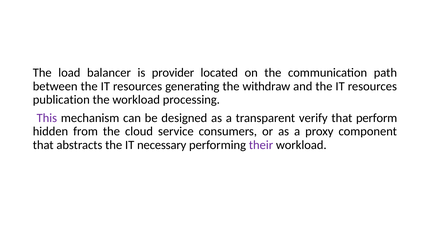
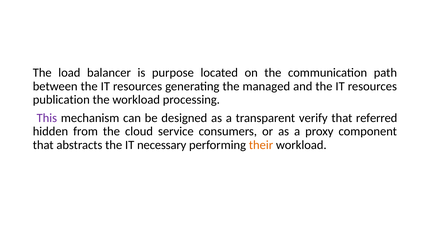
provider: provider -> purpose
withdraw: withdraw -> managed
perform: perform -> referred
their colour: purple -> orange
